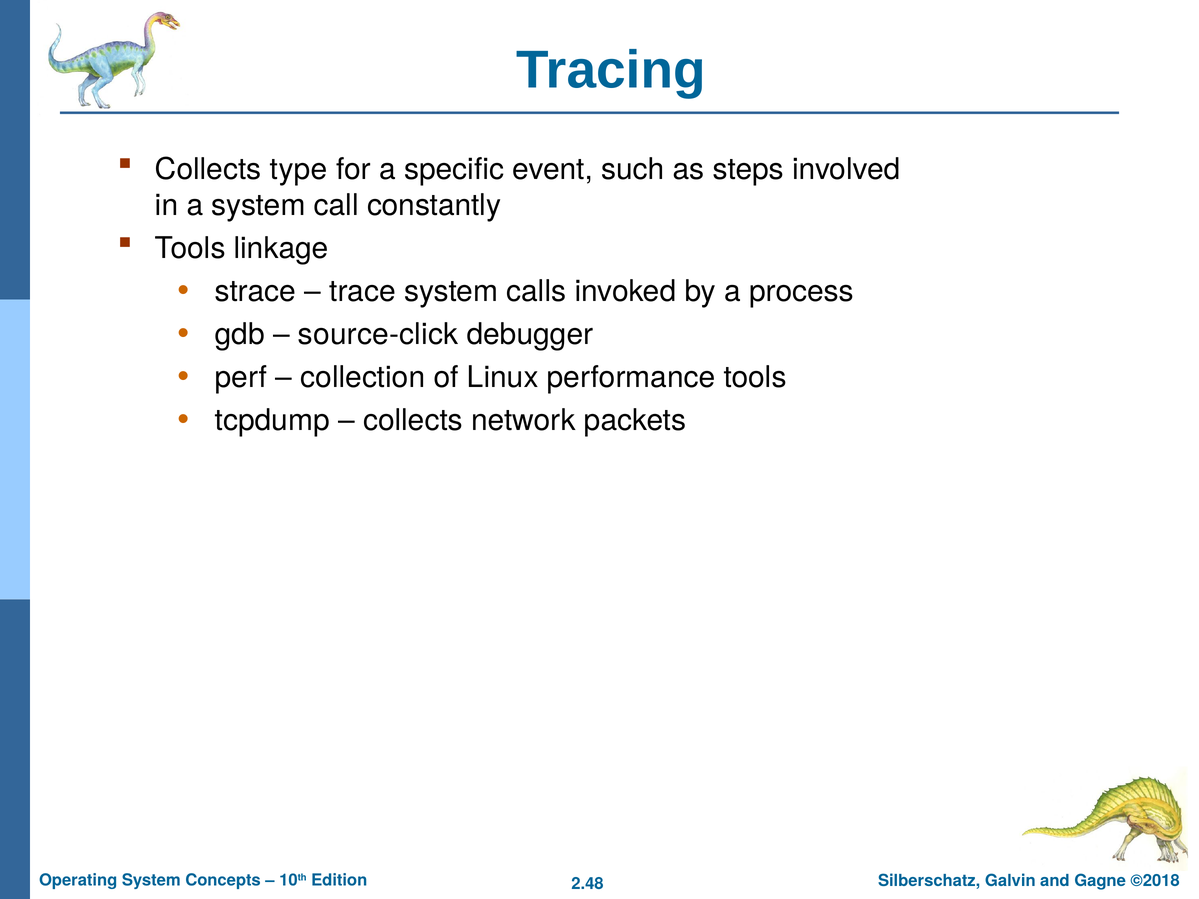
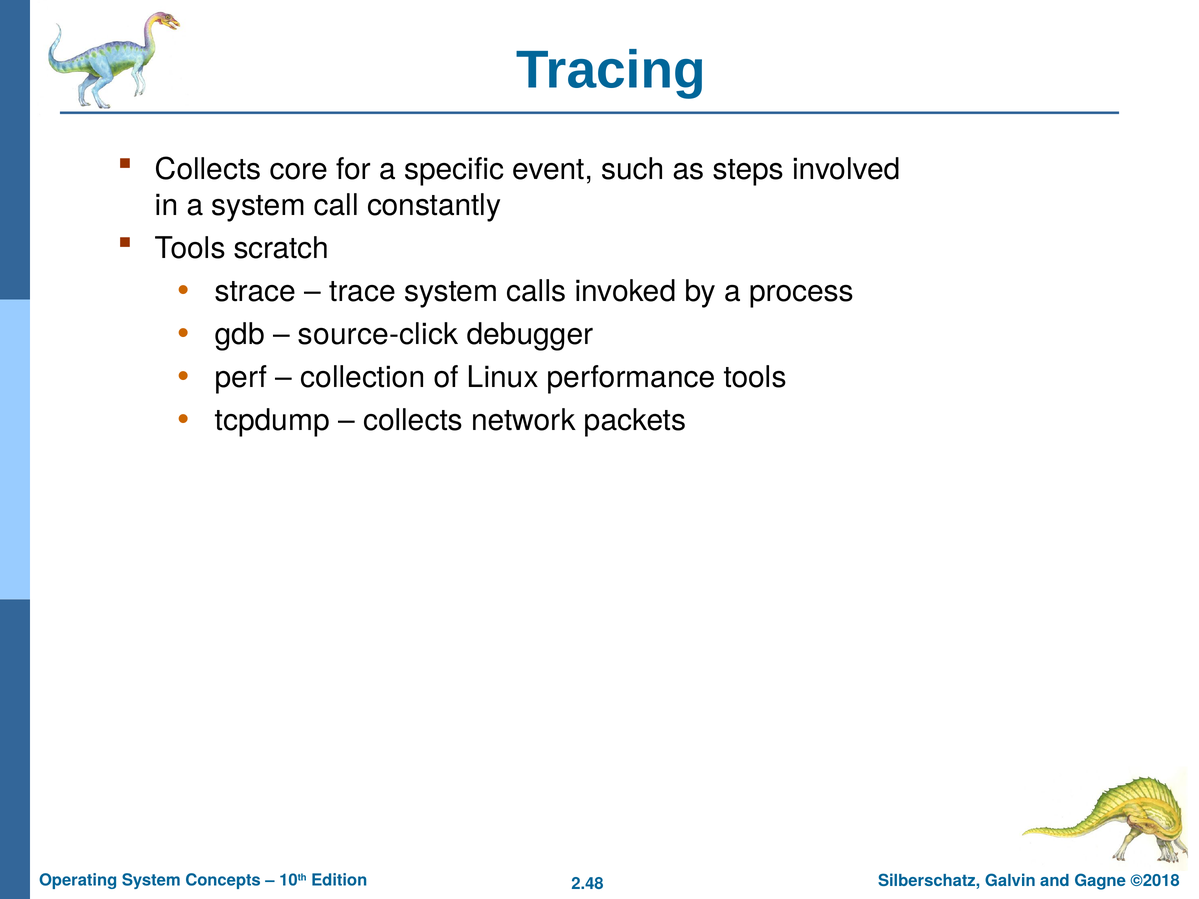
type: type -> core
linkage: linkage -> scratch
